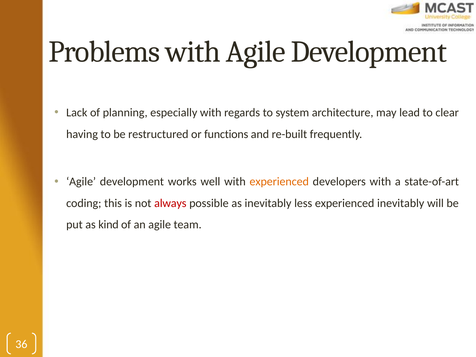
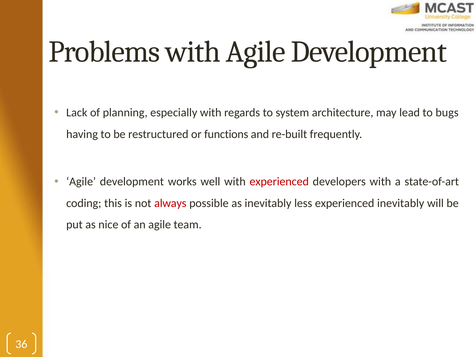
clear: clear -> bugs
experienced at (279, 182) colour: orange -> red
kind: kind -> nice
